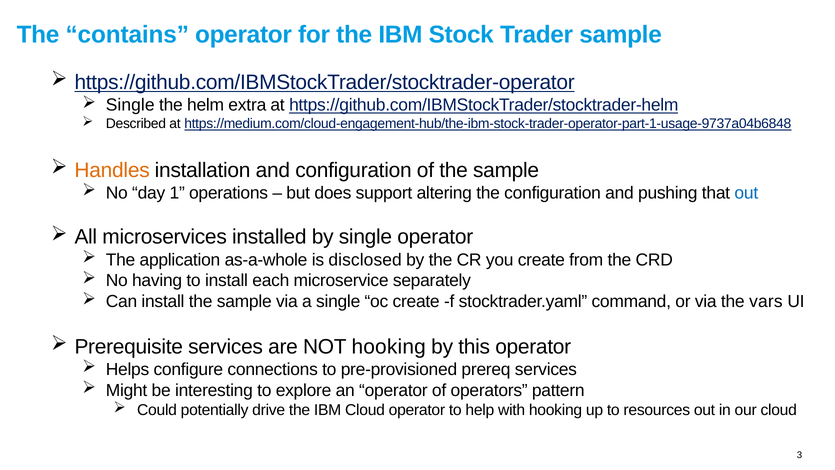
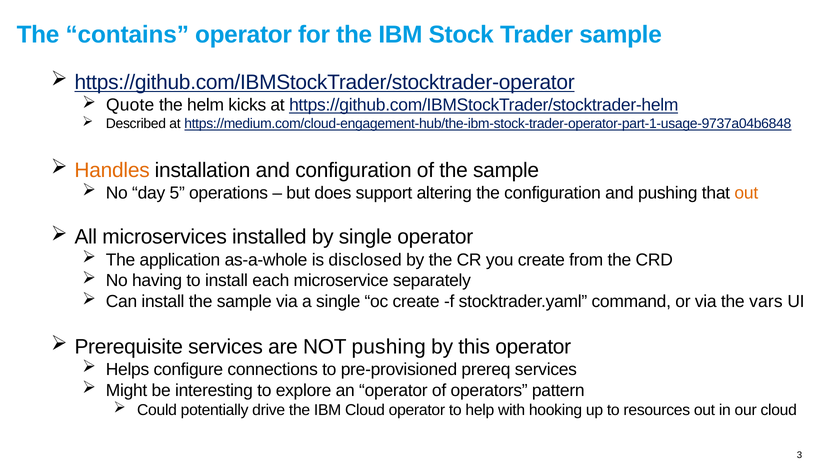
Single at (130, 105): Single -> Quote
extra: extra -> kicks
1: 1 -> 5
out at (746, 193) colour: blue -> orange
NOT hooking: hooking -> pushing
